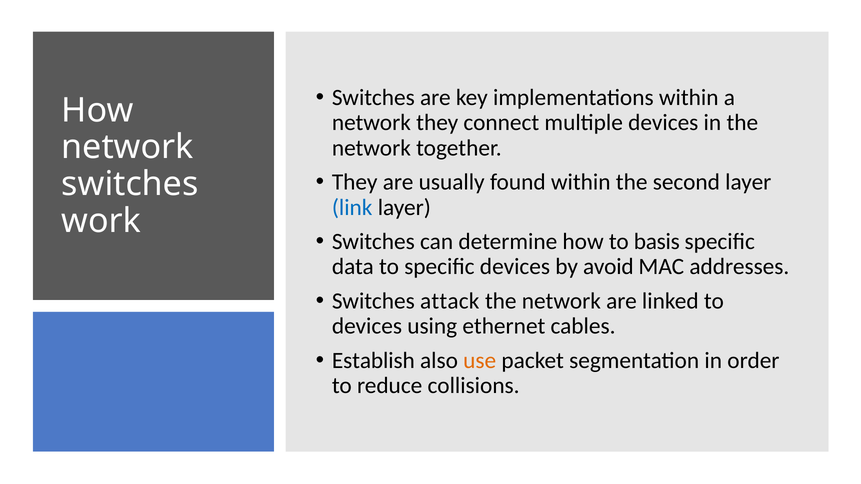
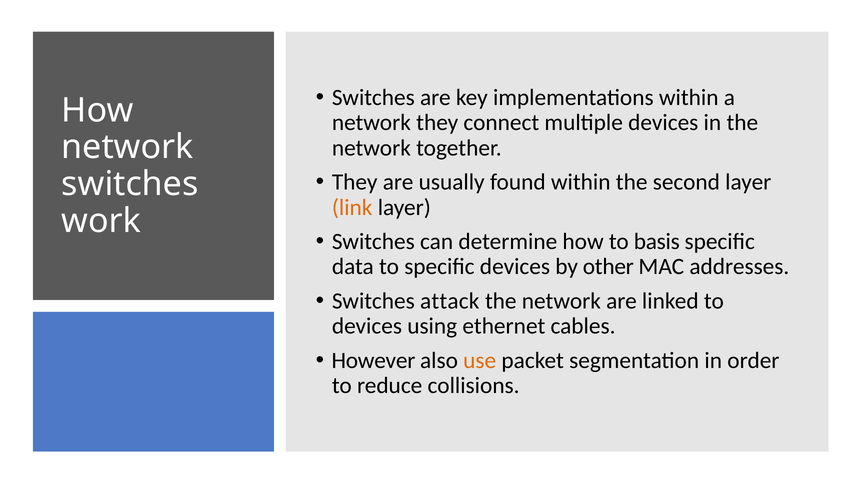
link colour: blue -> orange
avoid: avoid -> other
Establish: Establish -> However
